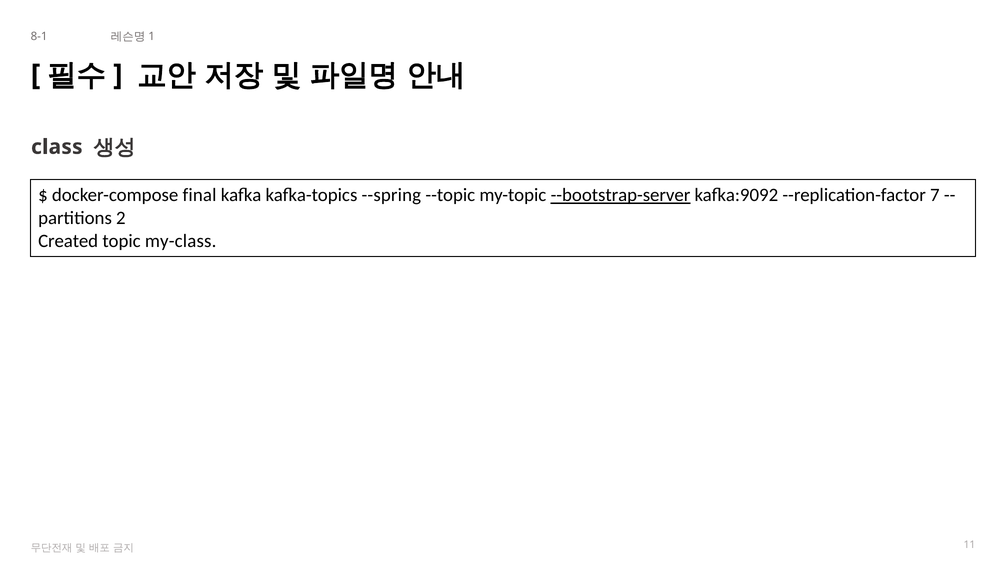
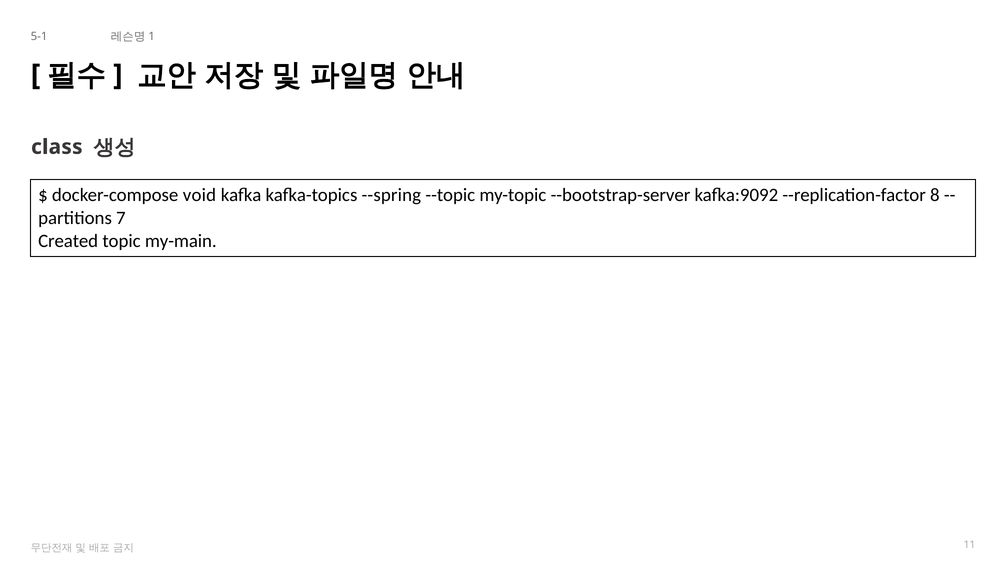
8-1: 8-1 -> 5-1
final: final -> void
--bootstrap-server underline: present -> none
7: 7 -> 8
2: 2 -> 7
my-class: my-class -> my-main
